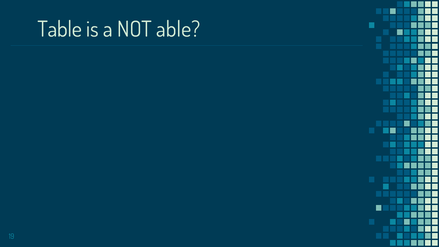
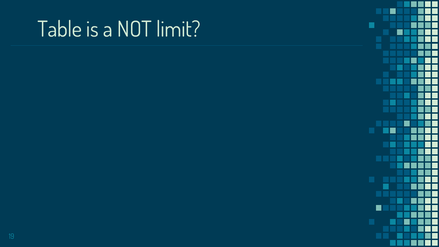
able: able -> limit
